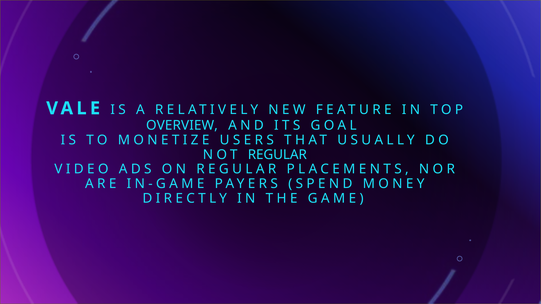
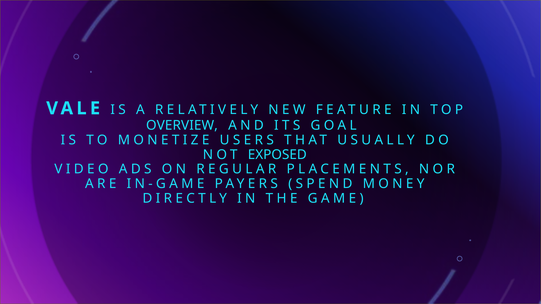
REGULAR: REGULAR -> EXPOSED
